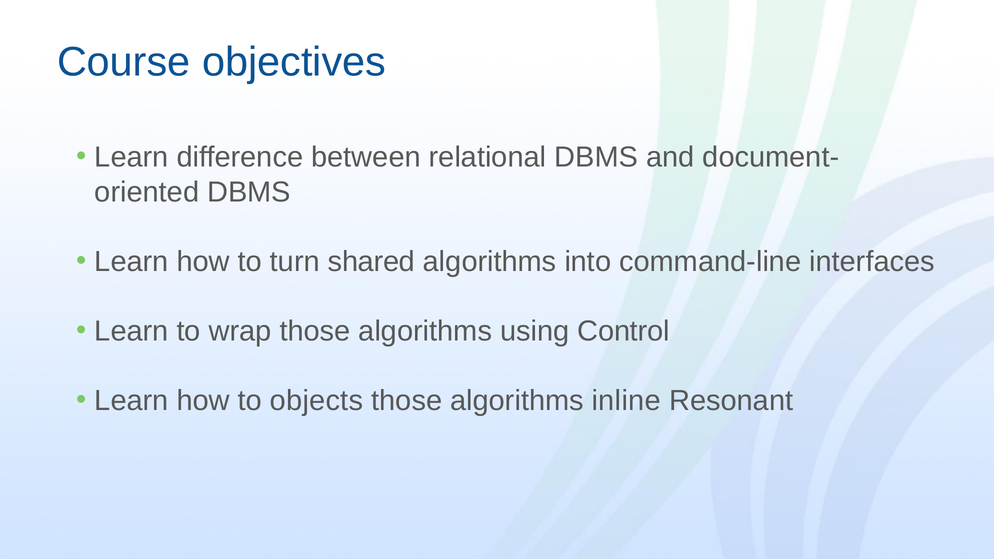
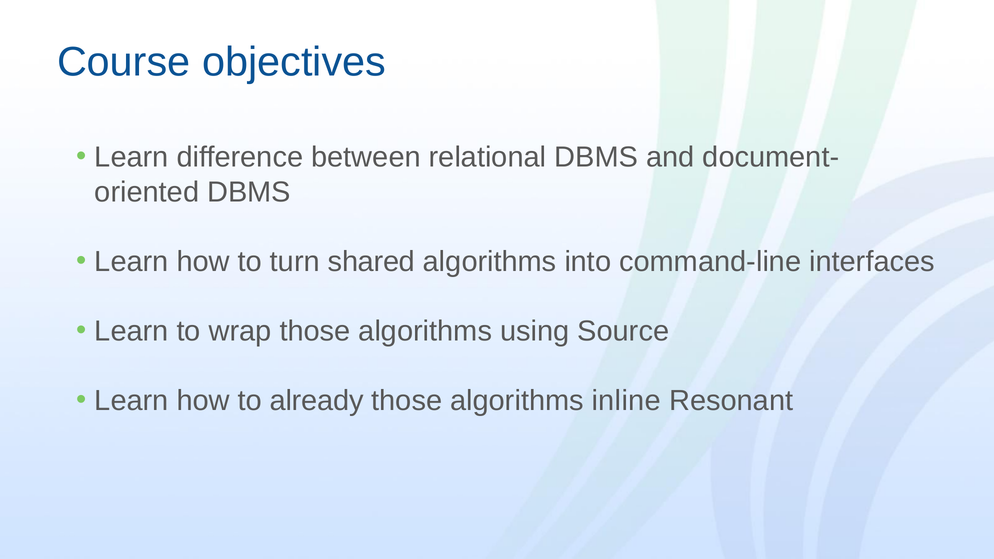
Control: Control -> Source
objects: objects -> already
